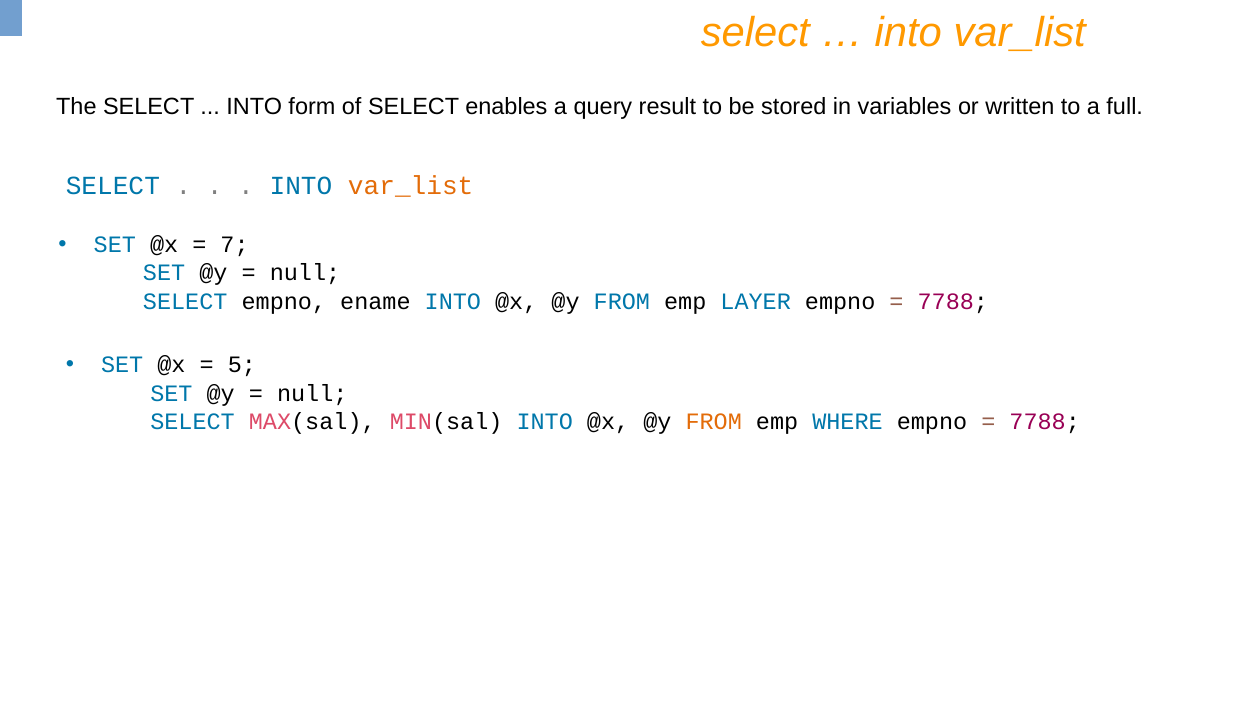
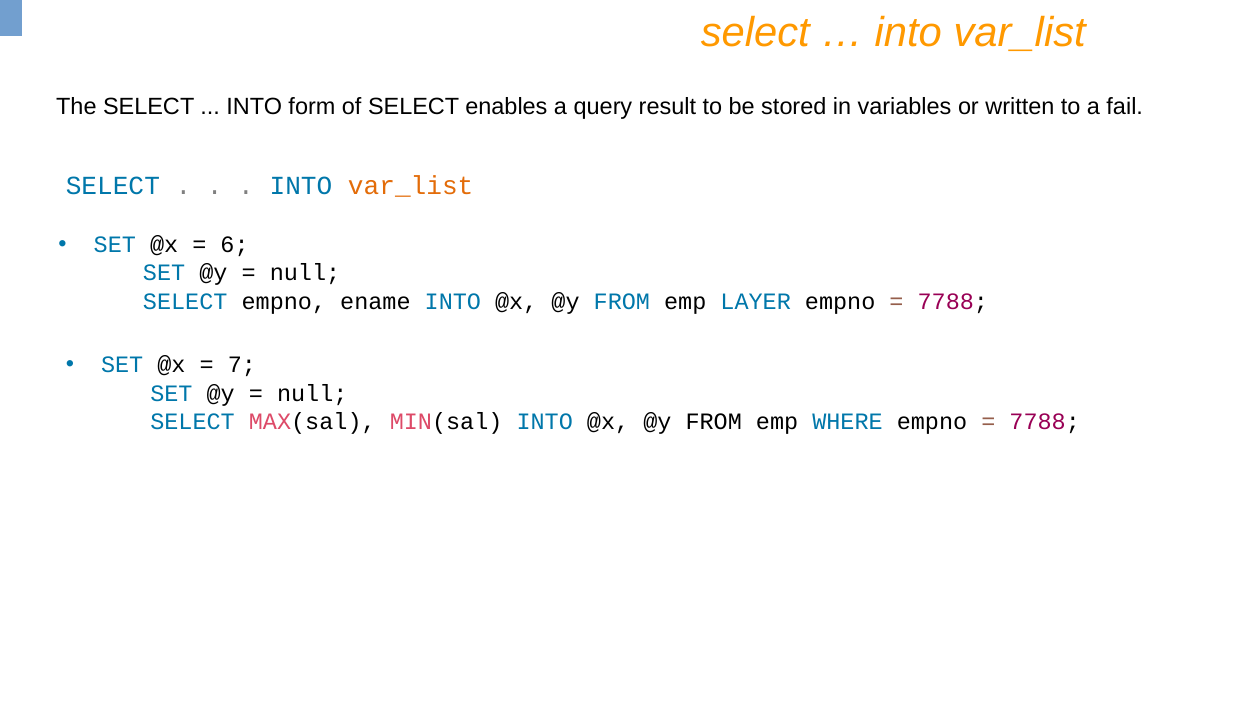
full: full -> fail
7: 7 -> 6
5: 5 -> 7
FROM at (714, 422) colour: orange -> black
